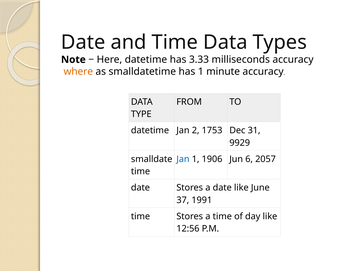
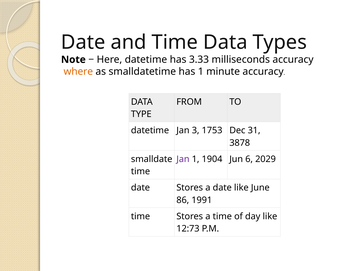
2: 2 -> 3
9929: 9929 -> 3878
Jan at (183, 159) colour: blue -> purple
1906: 1906 -> 1904
2057: 2057 -> 2029
37: 37 -> 86
12:56: 12:56 -> 12:73
